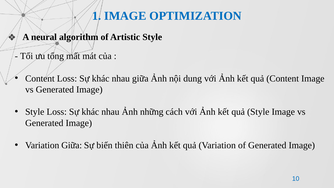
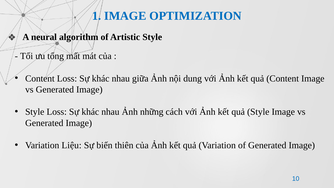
Variation Giữa: Giữa -> Liệu
